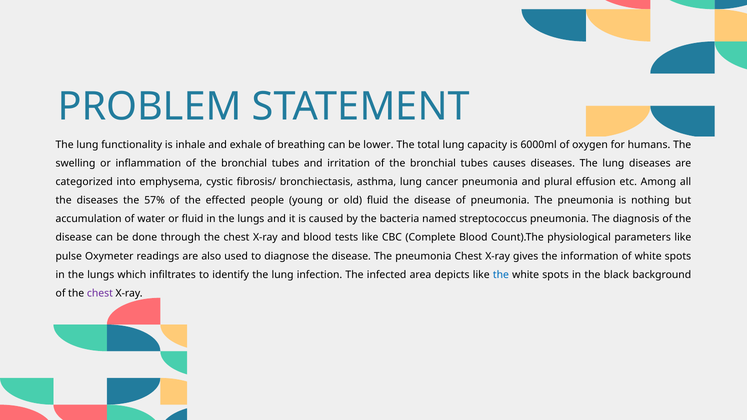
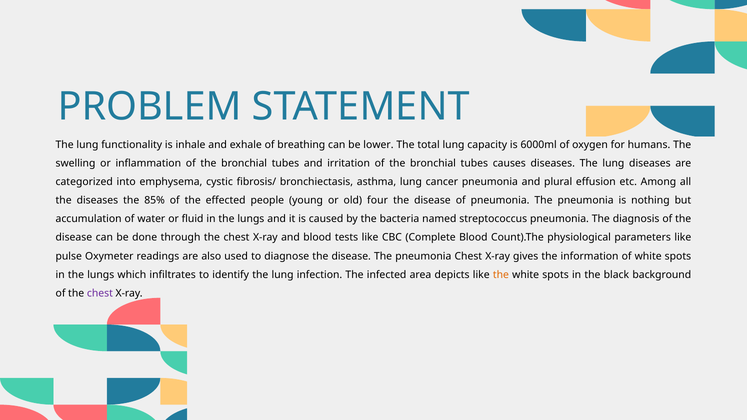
57%: 57% -> 85%
old fluid: fluid -> four
the at (501, 275) colour: blue -> orange
